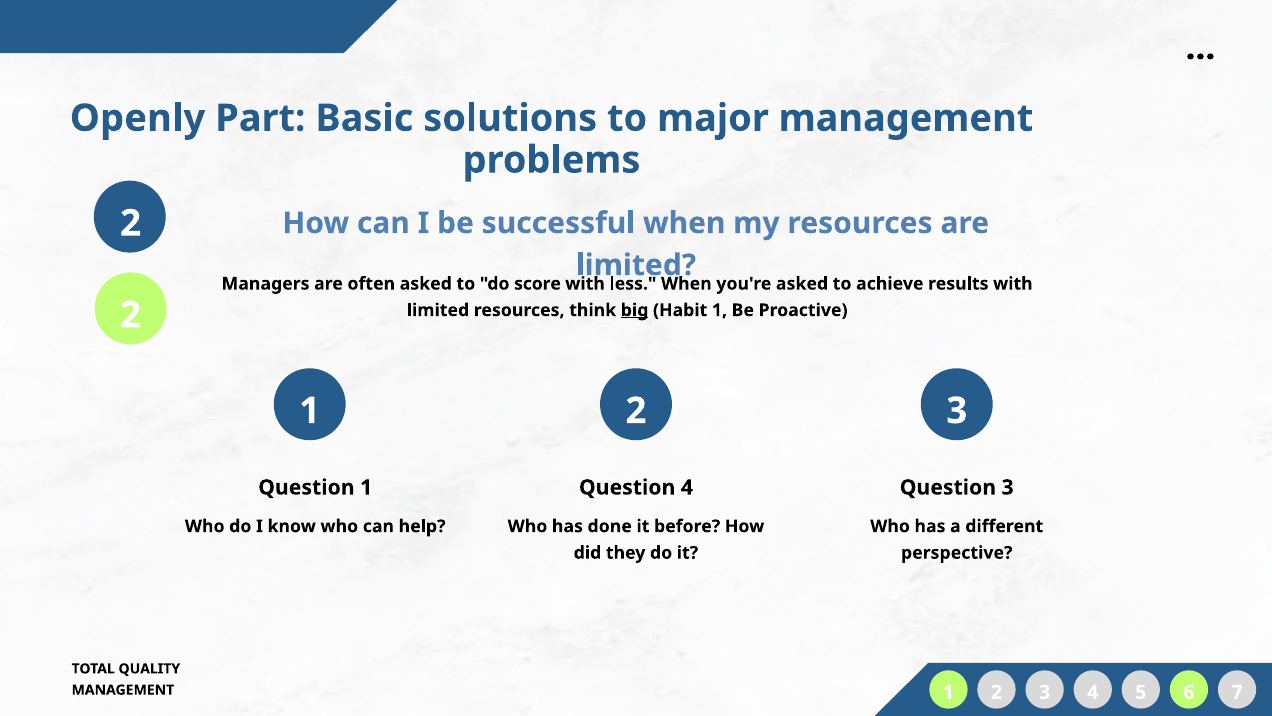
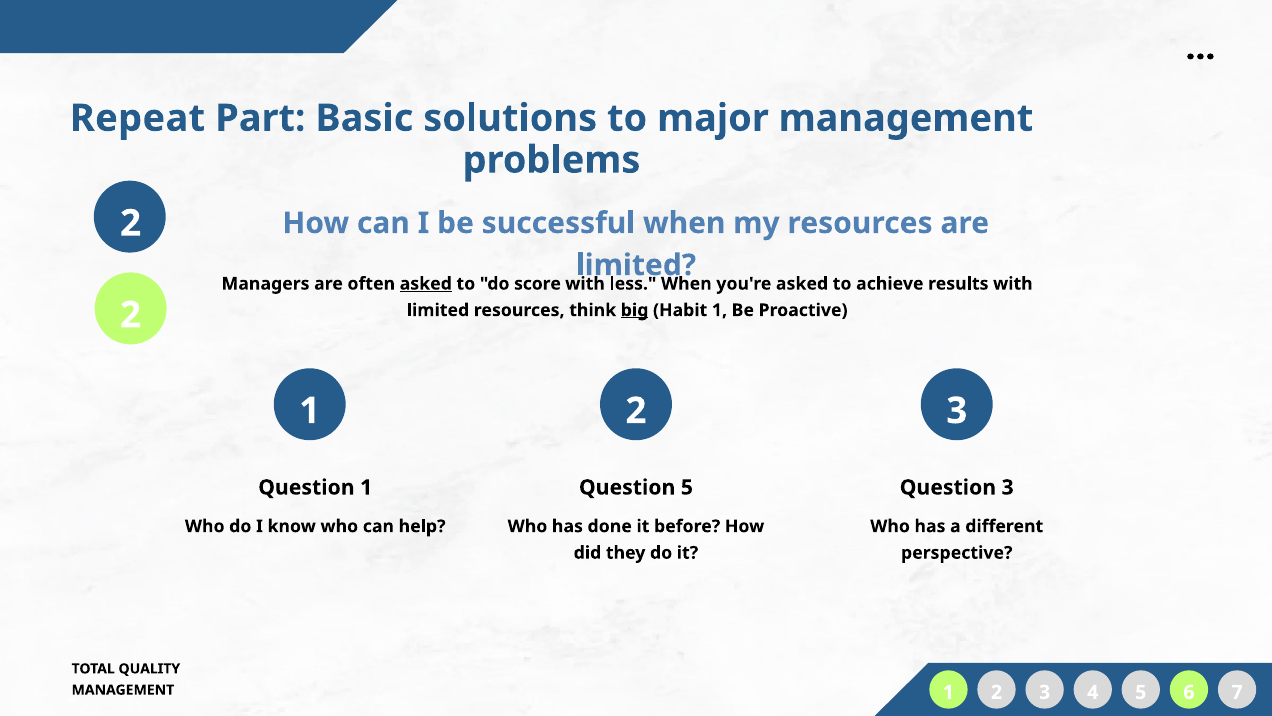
Openly: Openly -> Repeat
asked at (426, 284) underline: none -> present
Question 4: 4 -> 5
